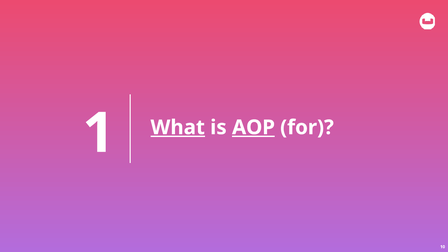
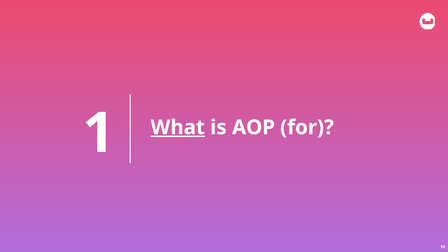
AOP underline: present -> none
